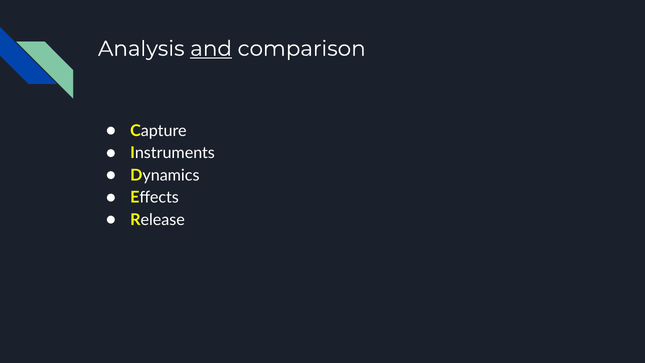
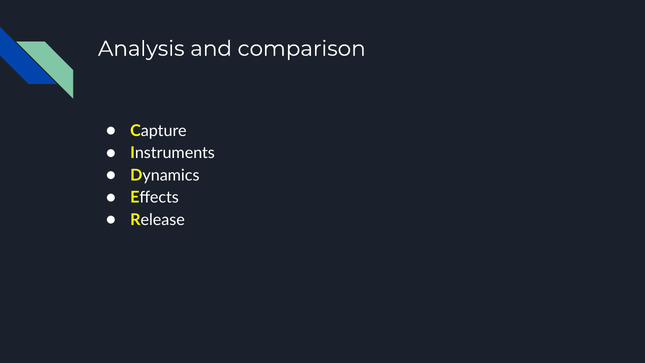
and underline: present -> none
